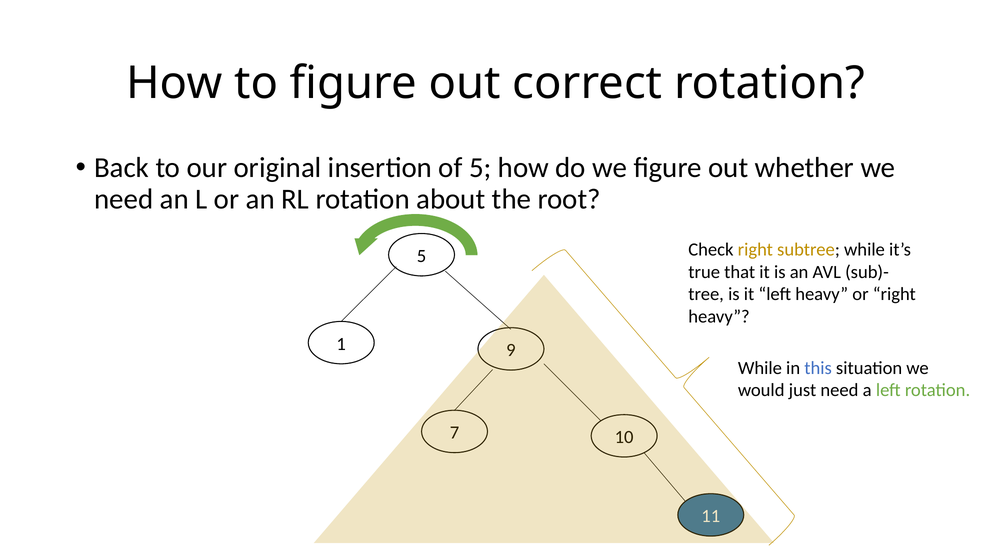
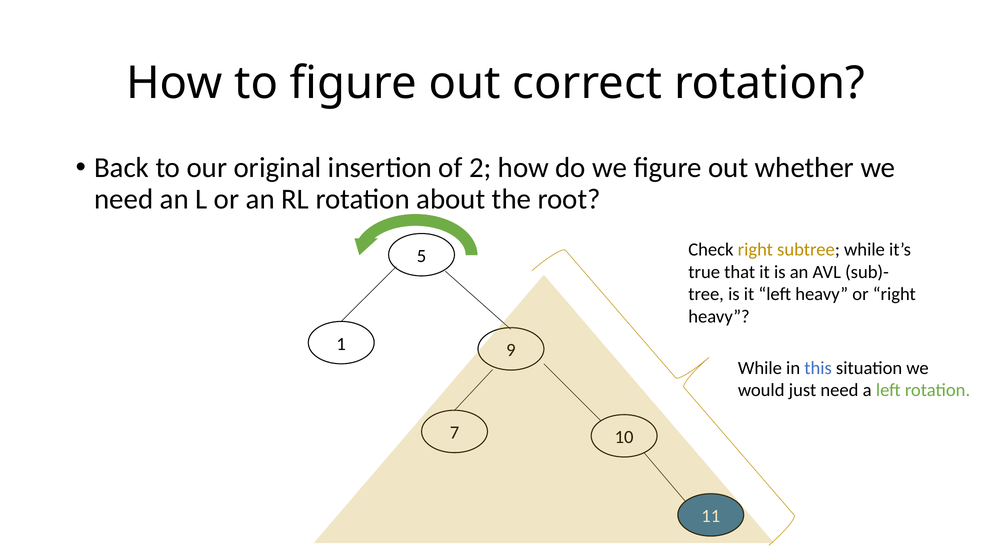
of 5: 5 -> 2
